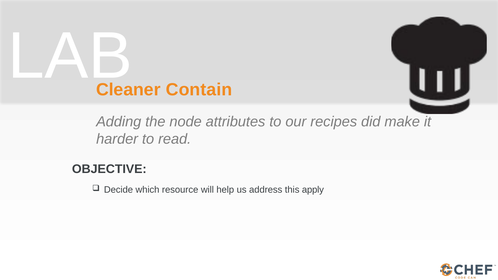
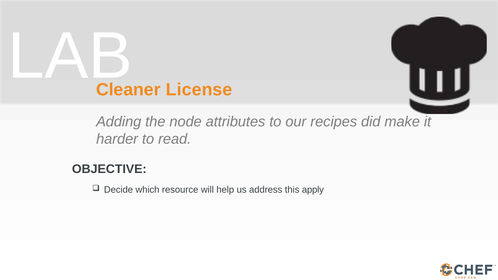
Contain: Contain -> License
